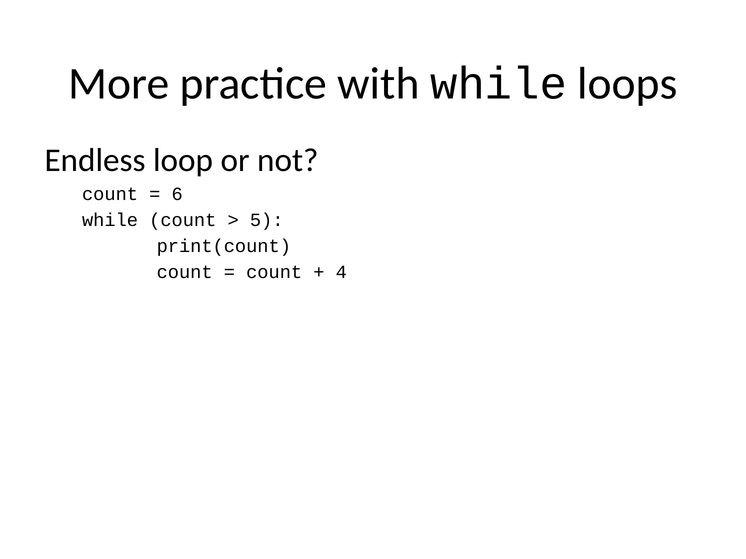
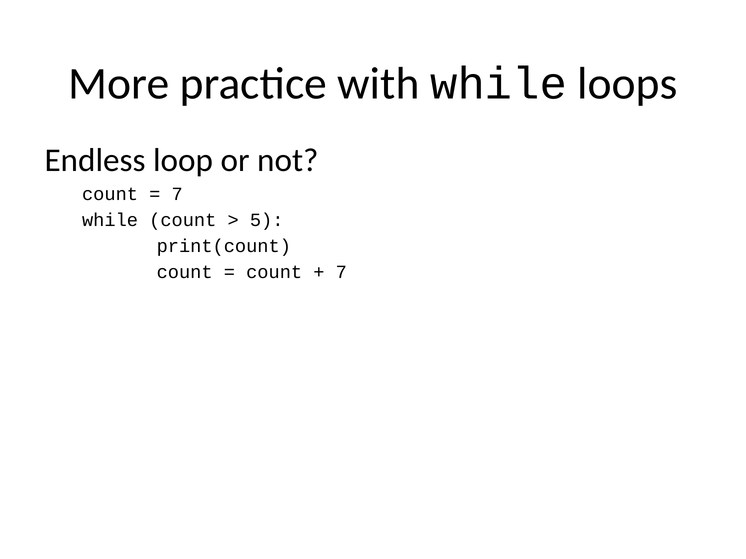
6 at (177, 194): 6 -> 7
4 at (341, 272): 4 -> 7
